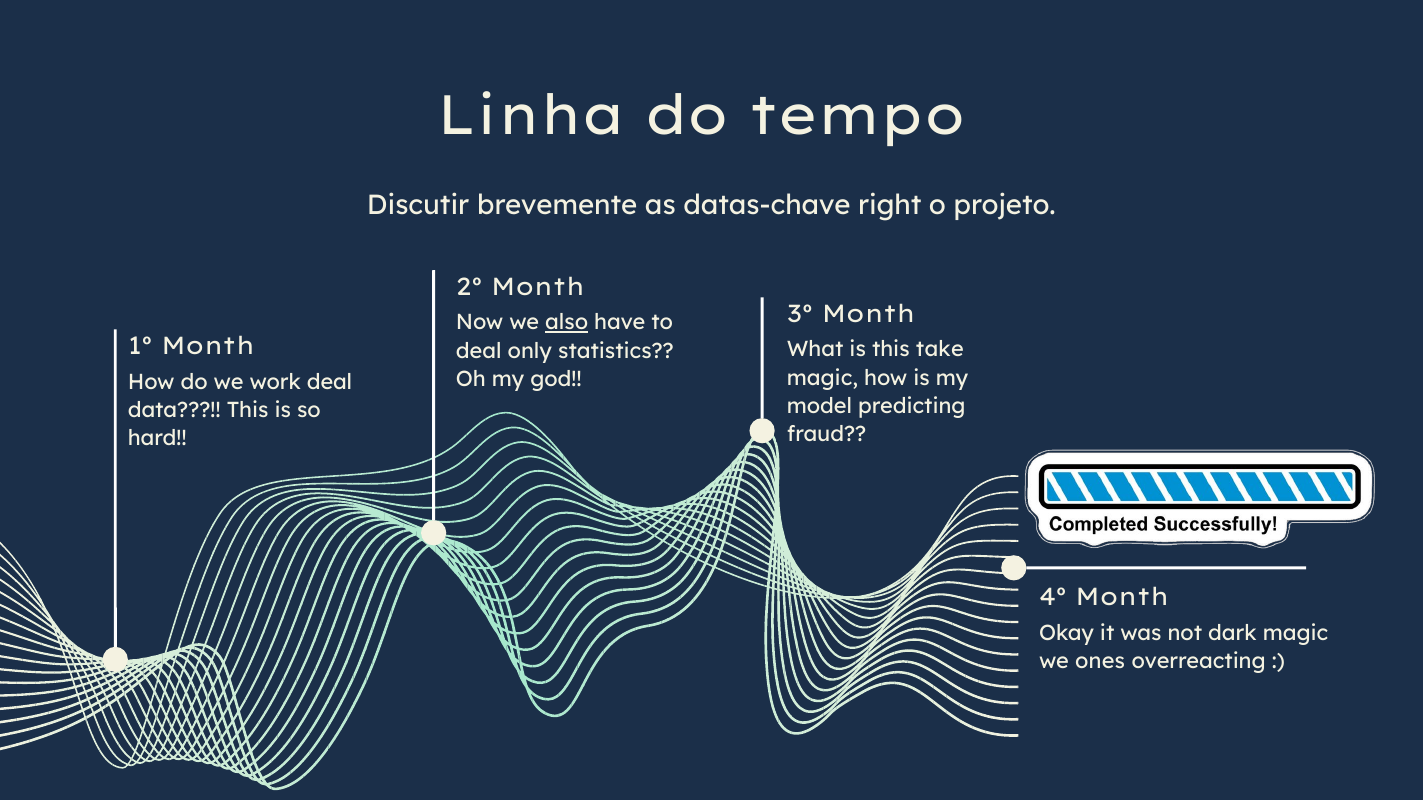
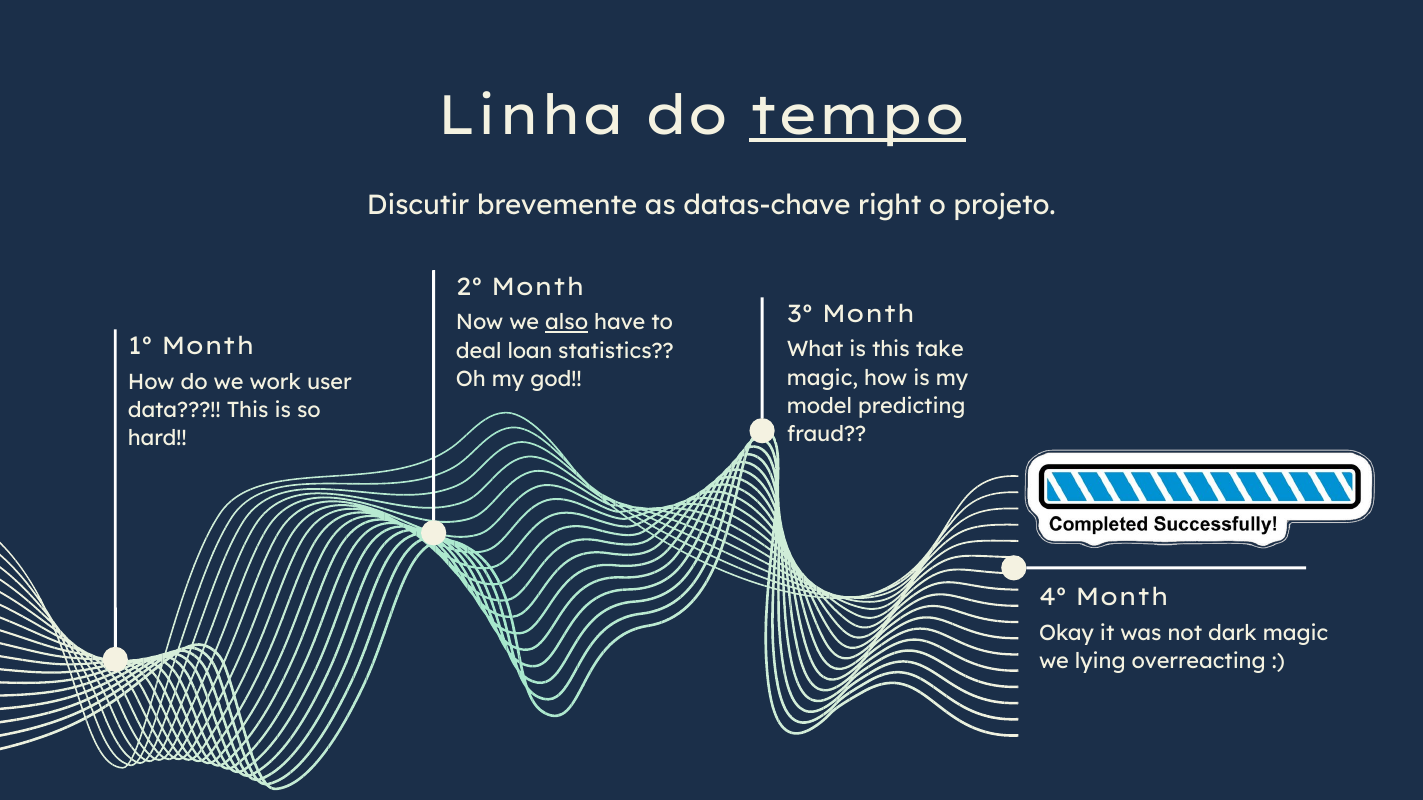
tempo underline: none -> present
only: only -> loan
work deal: deal -> user
ones: ones -> lying
